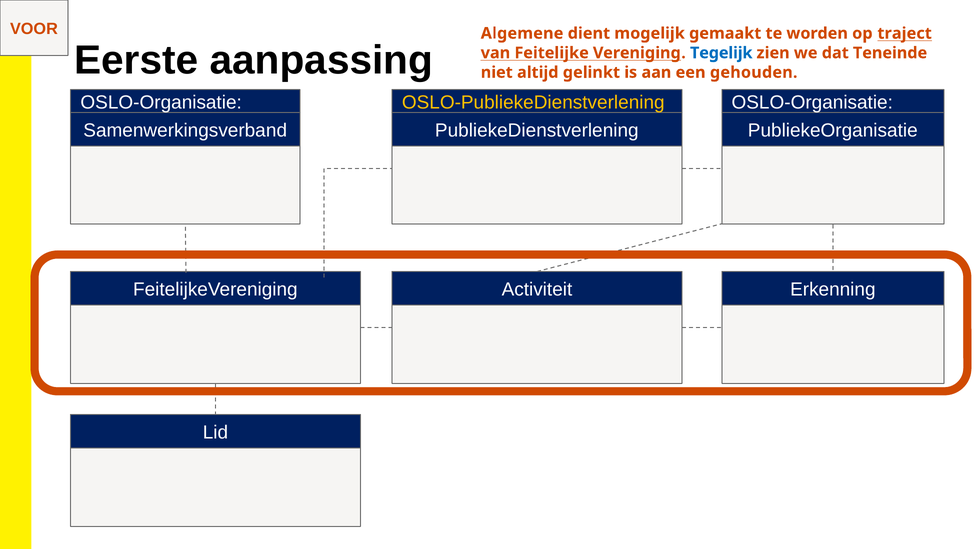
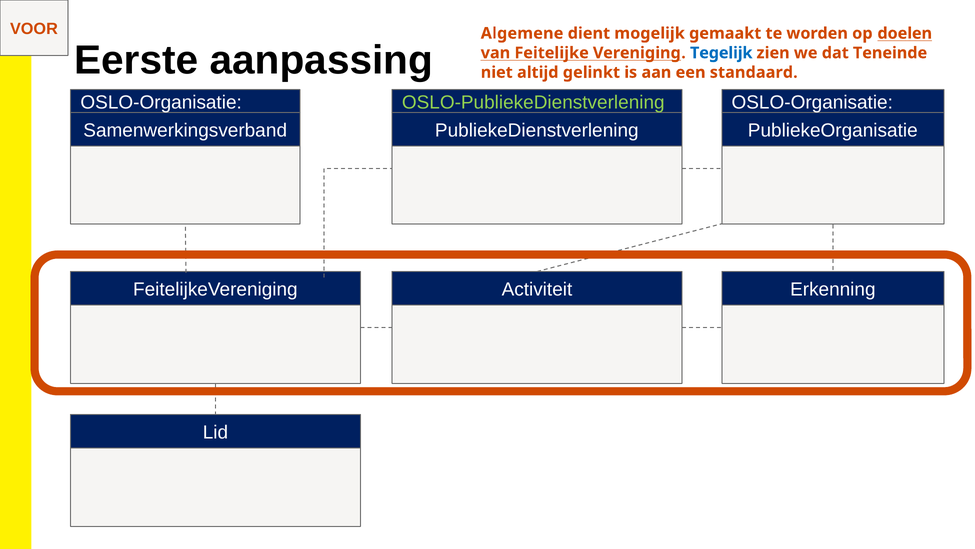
traject: traject -> doelen
gehouden: gehouden -> standaard
OSLO-PubliekeDienstverlening colour: yellow -> light green
